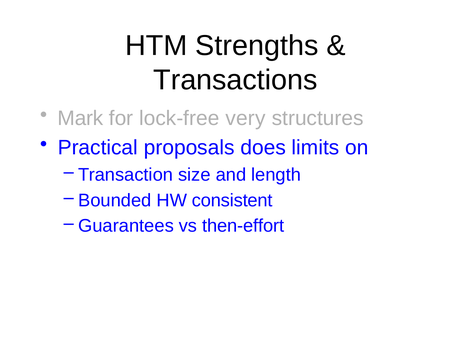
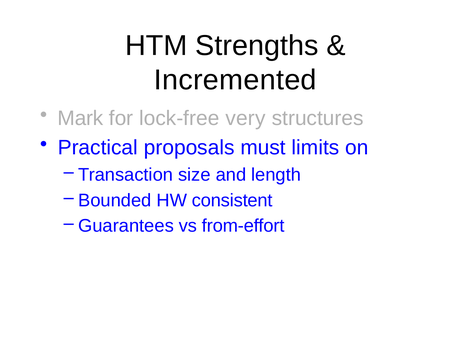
Transactions: Transactions -> Incremented
does: does -> must
then-effort: then-effort -> from-effort
